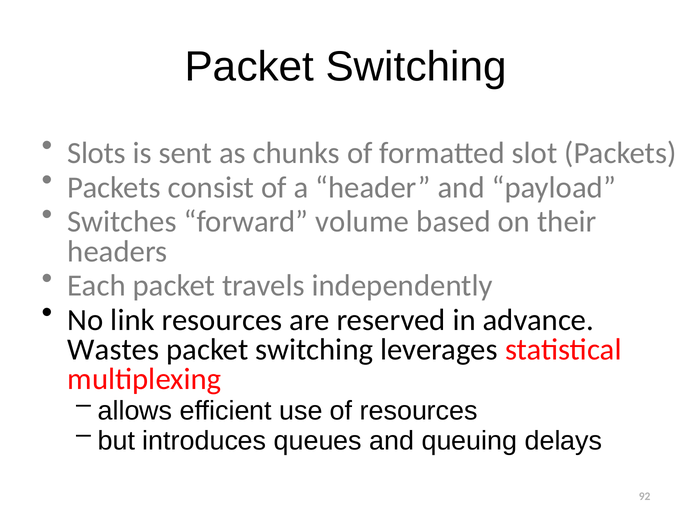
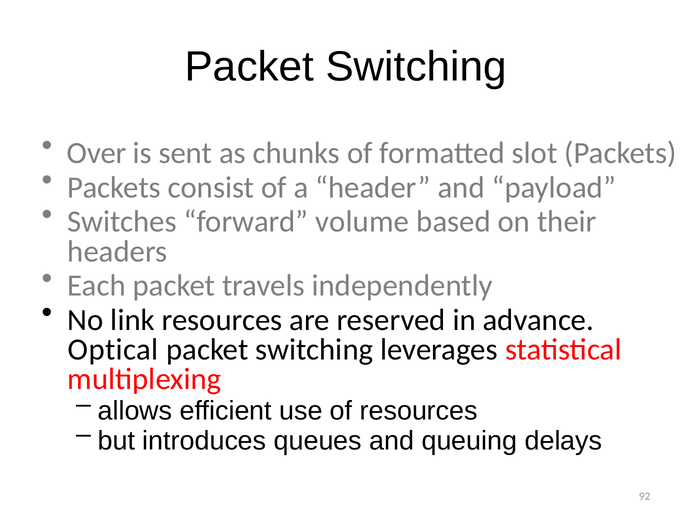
Slots: Slots -> Over
Wastes: Wastes -> Optical
